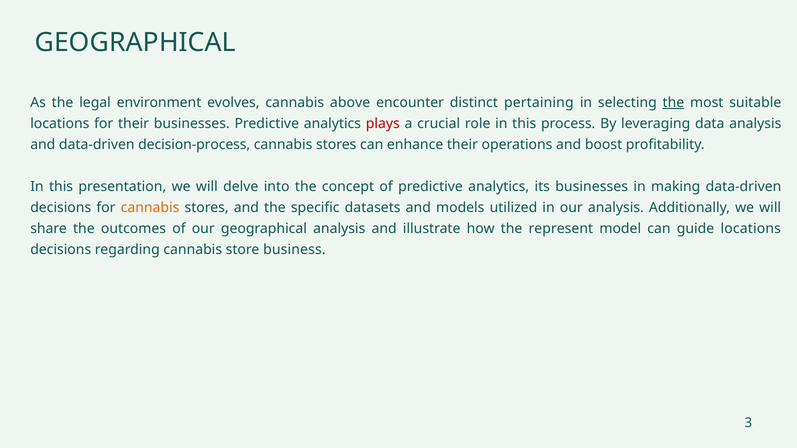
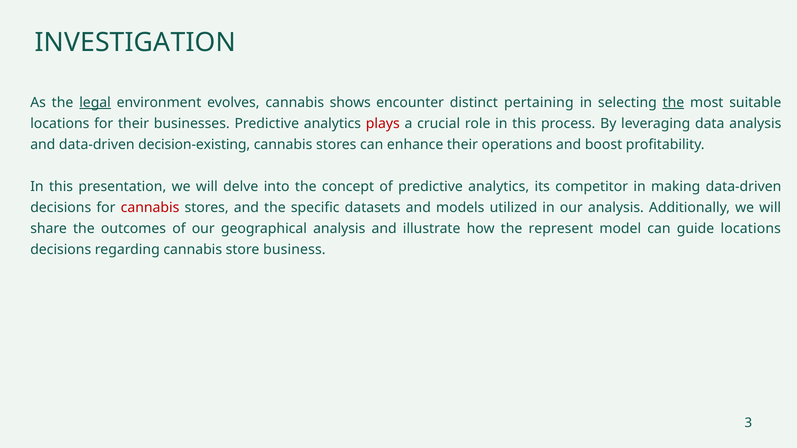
GEOGRAPHICAL at (135, 43): GEOGRAPHICAL -> INVESTIGATION
legal underline: none -> present
above: above -> shows
decision-process: decision-process -> decision-existing
its businesses: businesses -> competitor
cannabis at (150, 208) colour: orange -> red
